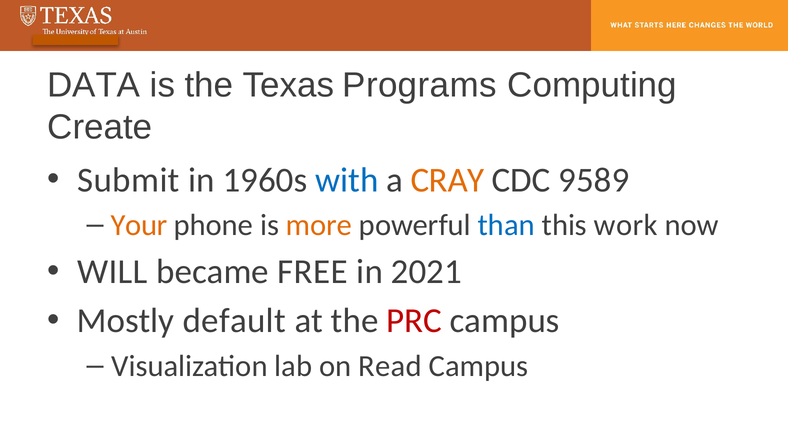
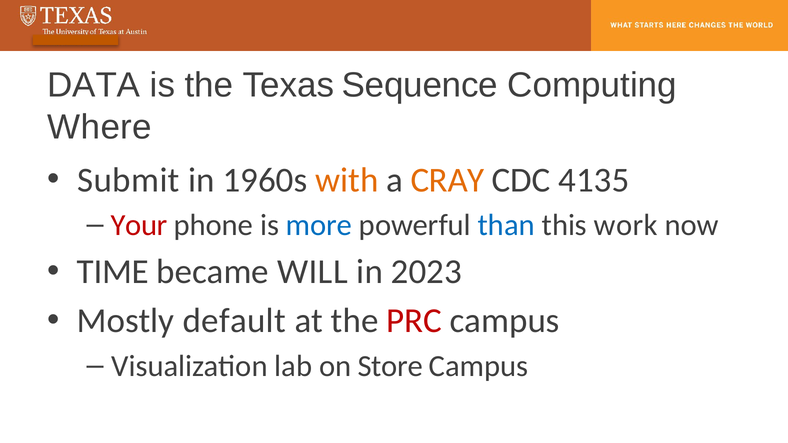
Programs: Programs -> Sequence
Create: Create -> Where
with colour: blue -> orange
9589: 9589 -> 4135
Your colour: orange -> red
more colour: orange -> blue
WILL: WILL -> TIME
FREE: FREE -> WILL
2021: 2021 -> 2023
Read: Read -> Store
